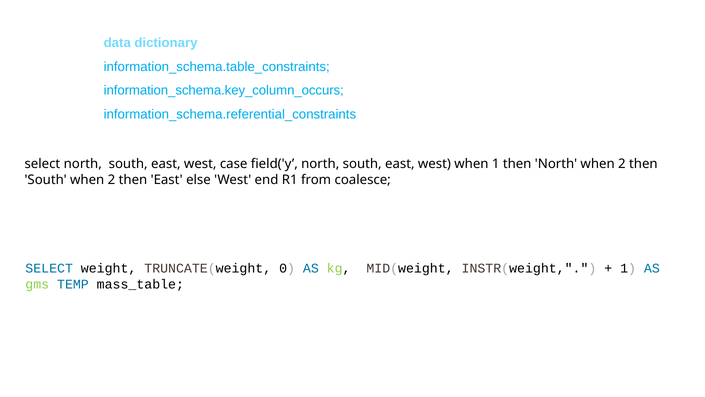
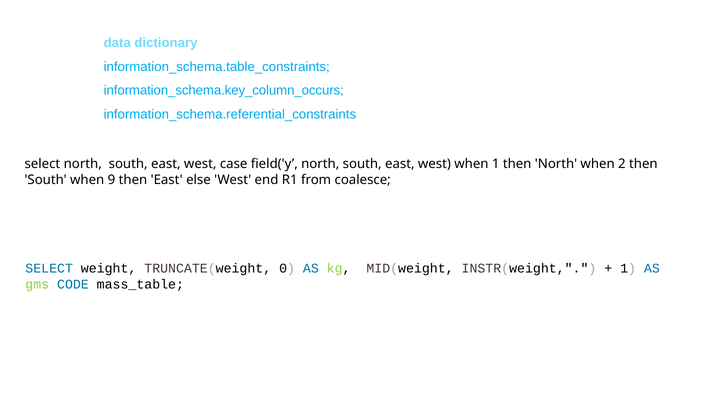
South when 2: 2 -> 9
TEMP: TEMP -> CODE
